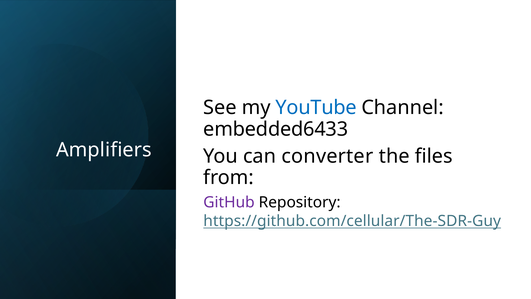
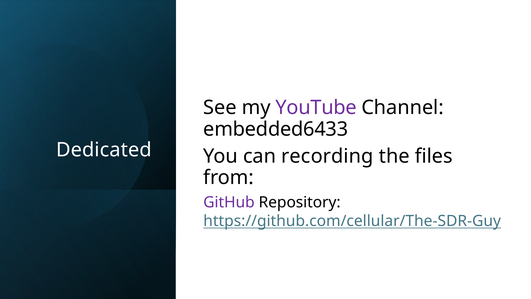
YouTube colour: blue -> purple
Amplifiers: Amplifiers -> Dedicated
converter: converter -> recording
